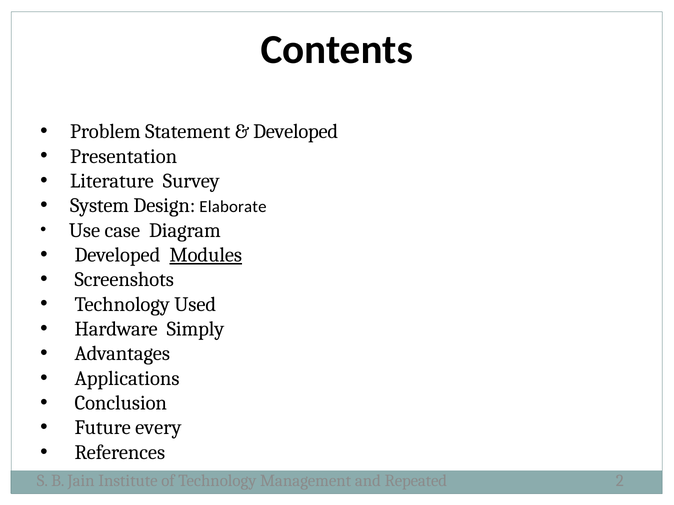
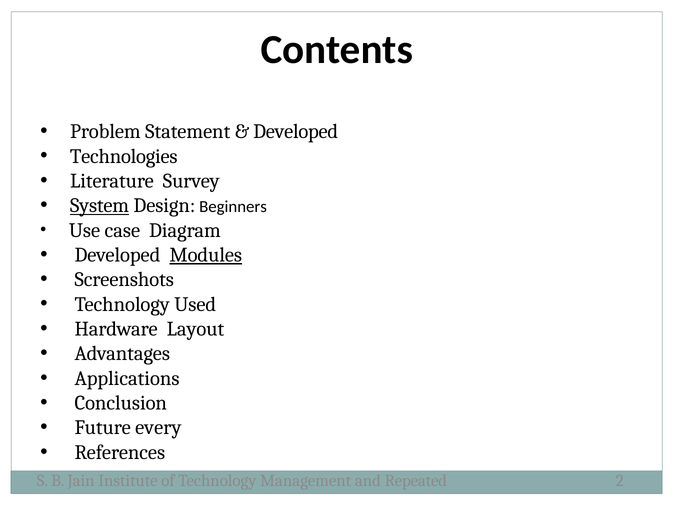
Presentation: Presentation -> Technologies
System underline: none -> present
Elaborate: Elaborate -> Beginners
Simply: Simply -> Layout
